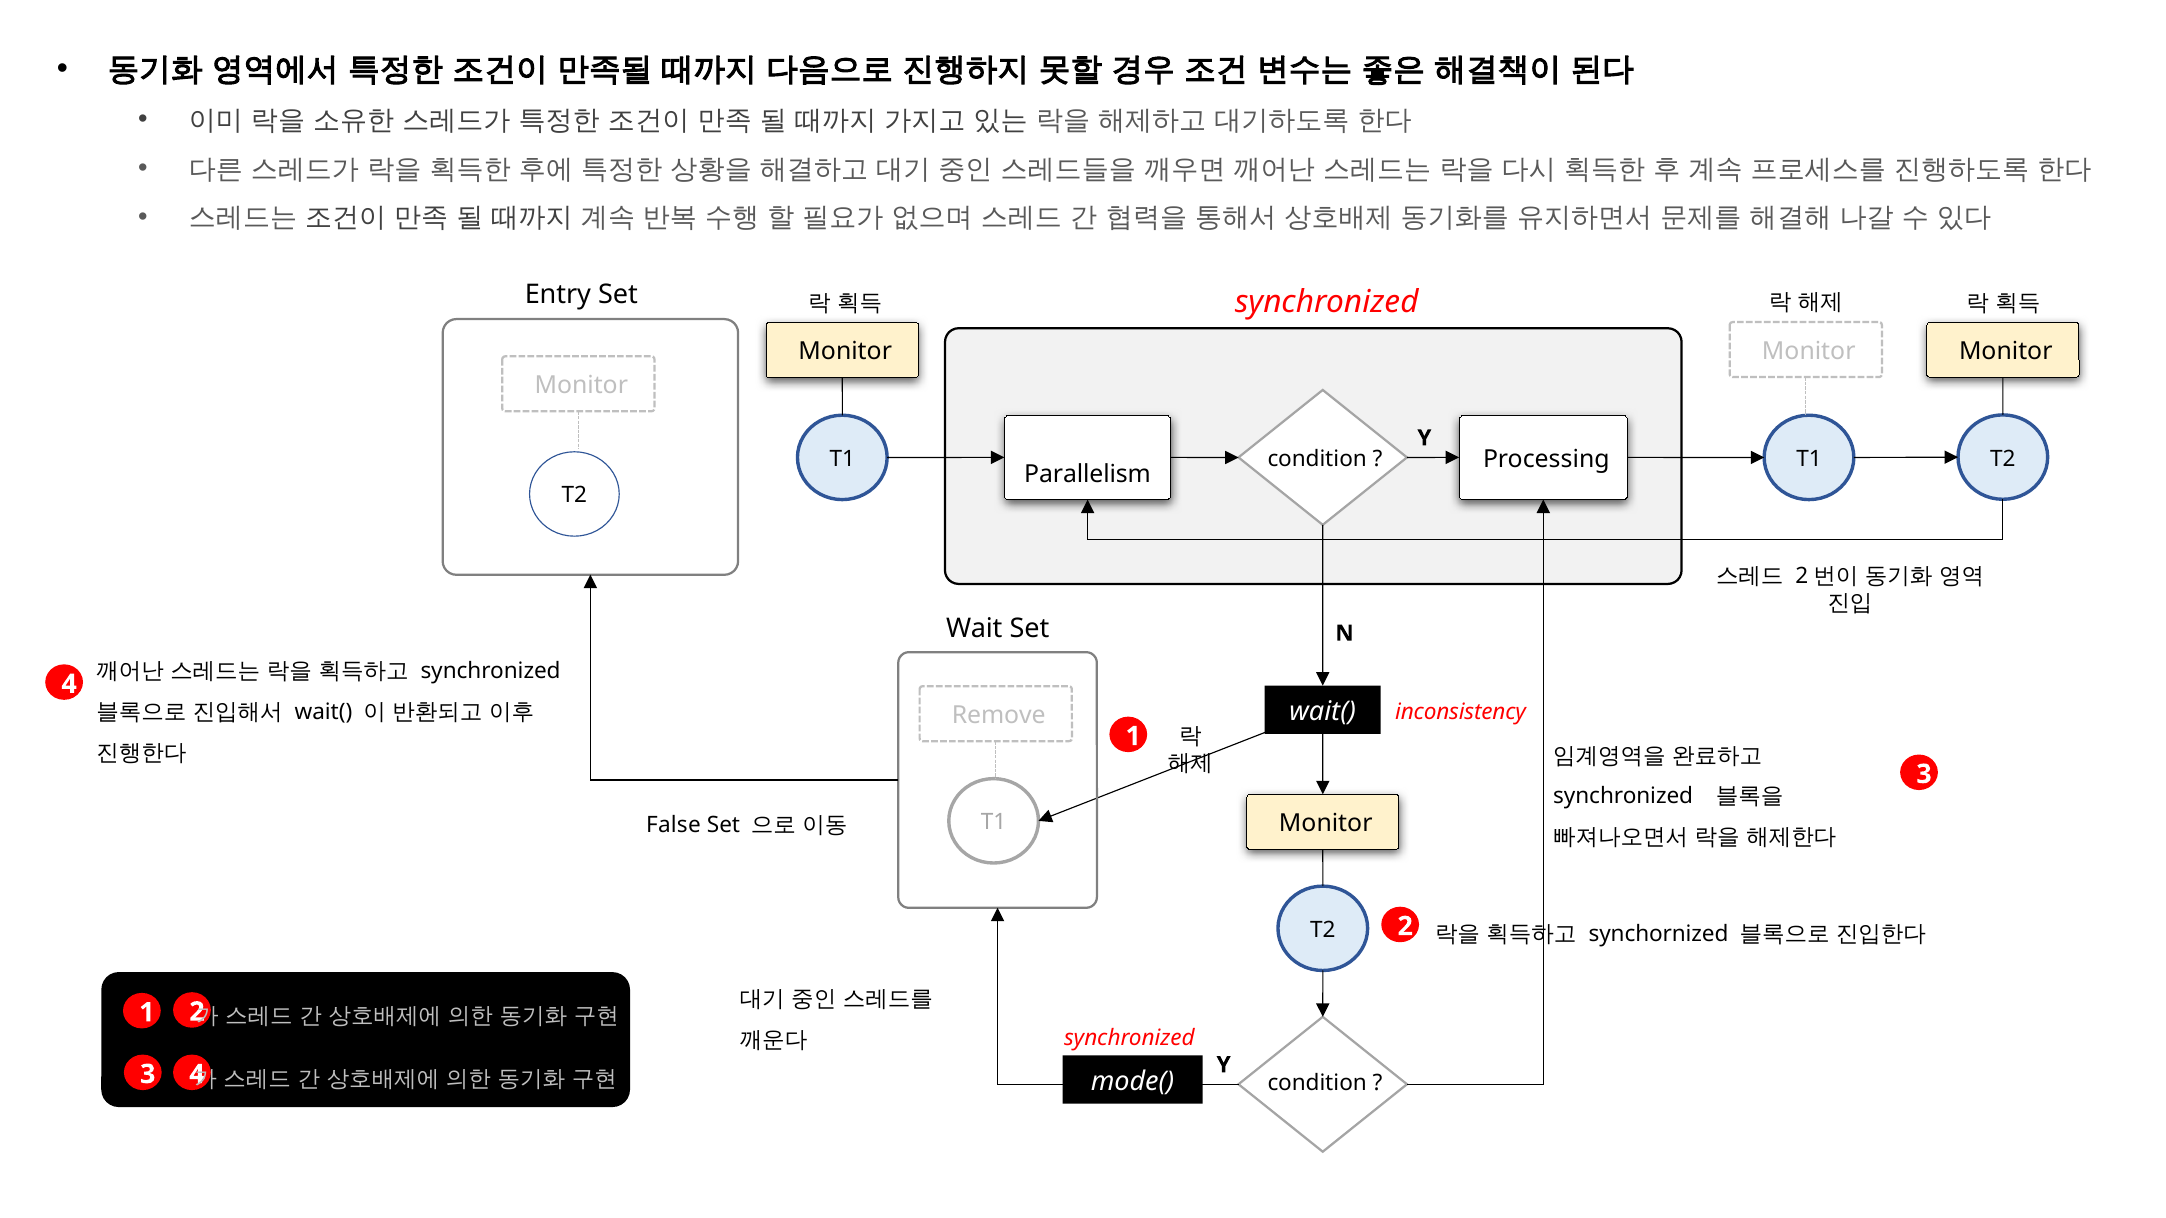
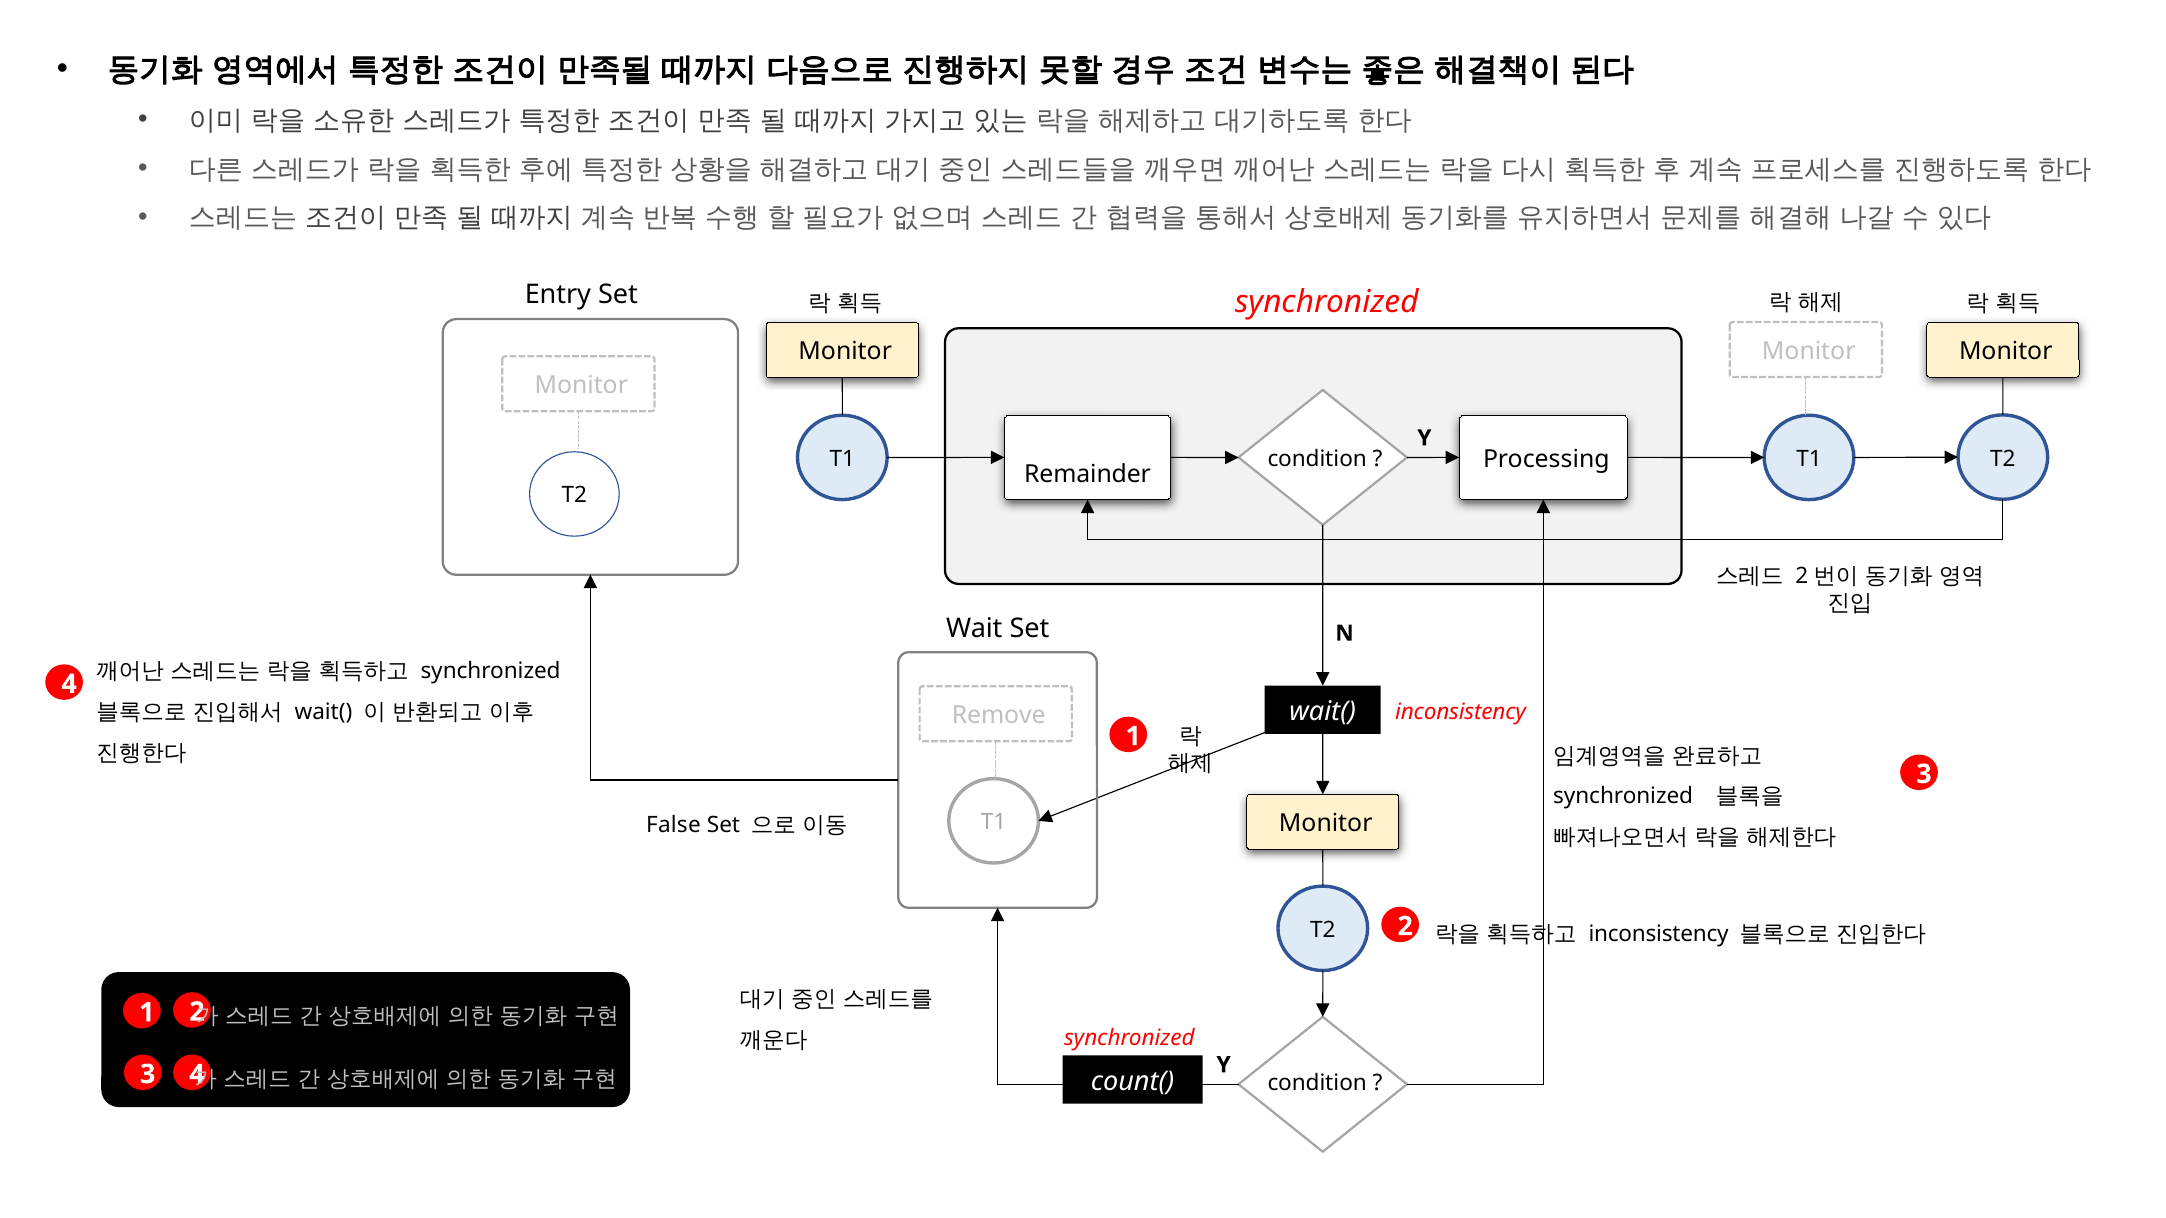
Parallelism: Parallelism -> Remainder
synchornized at (1659, 934): synchornized -> inconsistency
mode(: mode( -> count(
